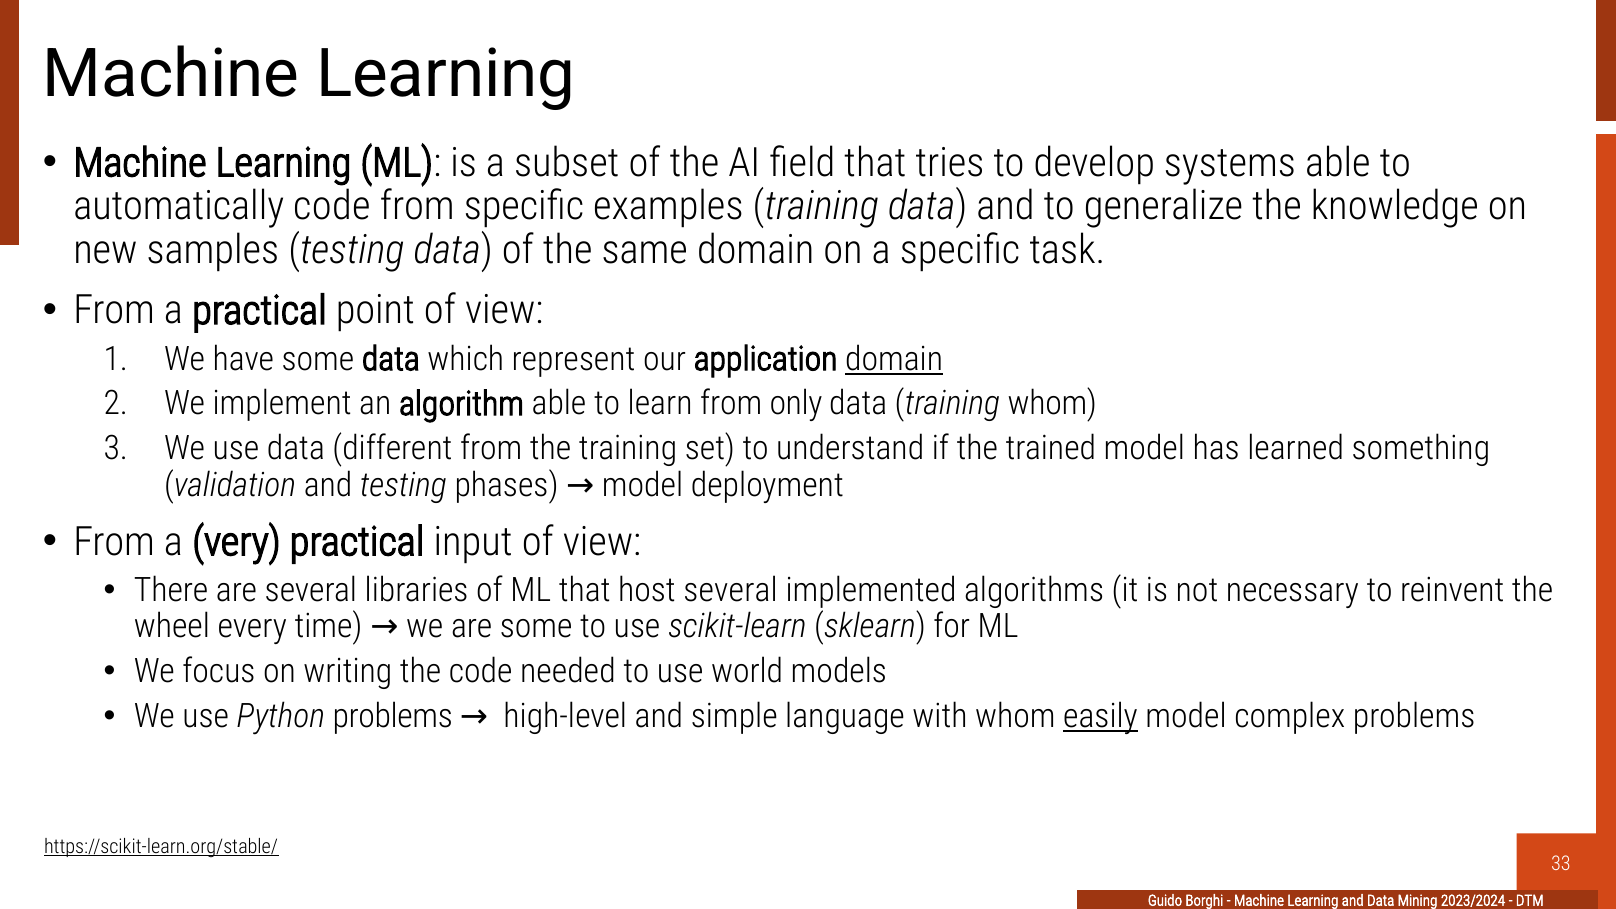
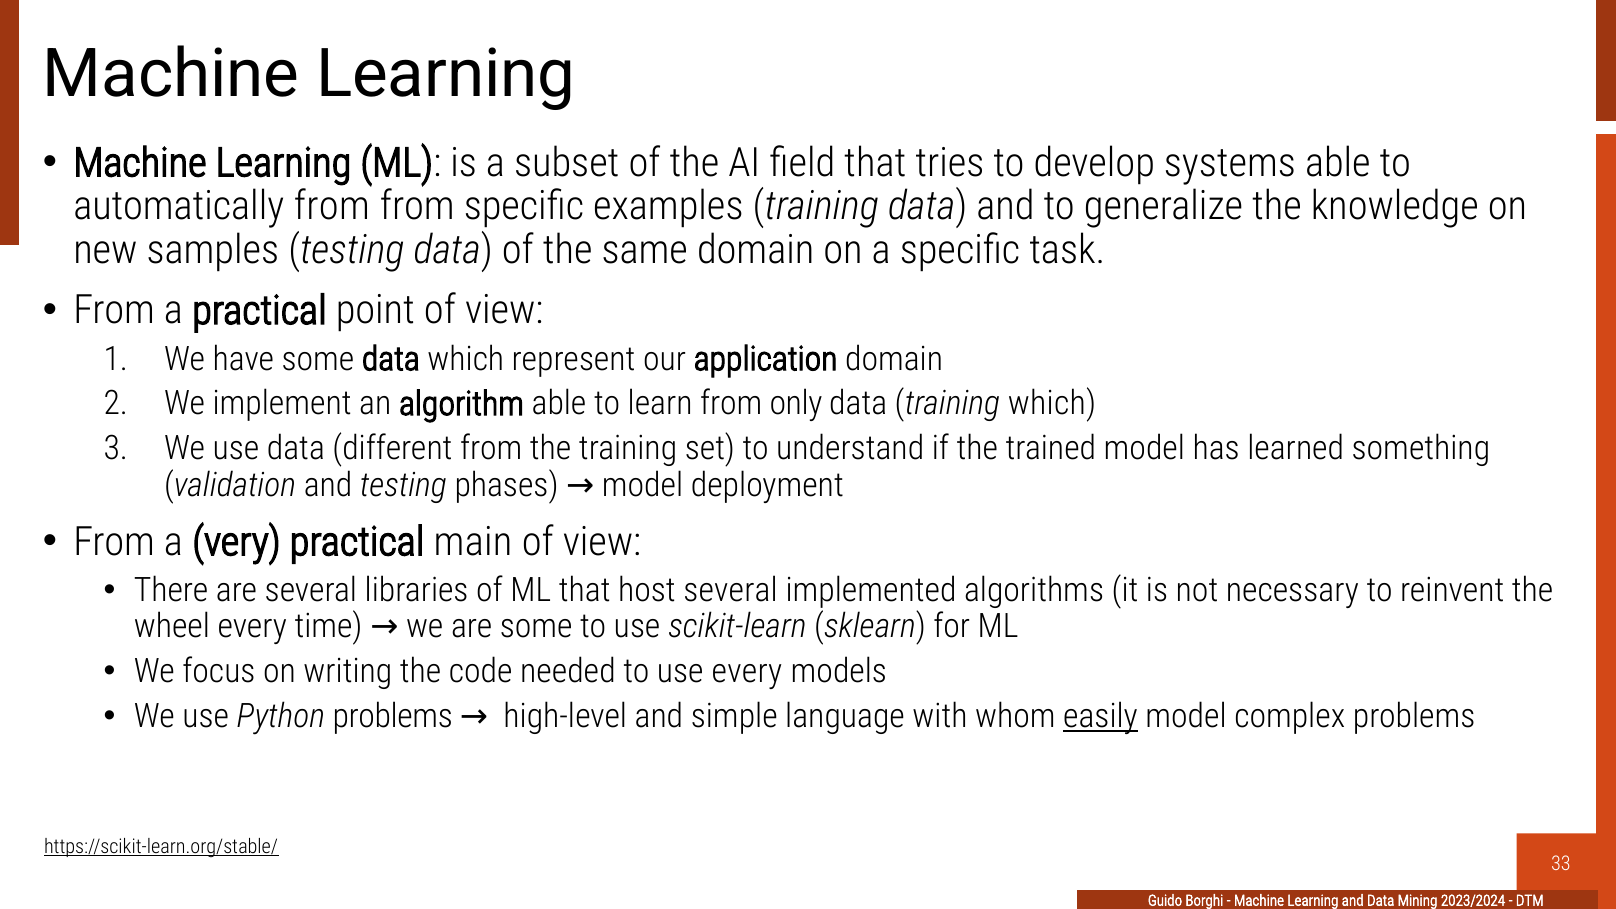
automatically code: code -> from
domain at (894, 359) underline: present -> none
training whom: whom -> which
input: input -> main
use world: world -> every
